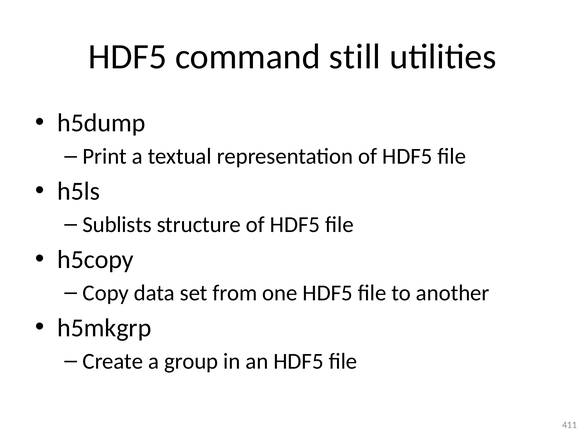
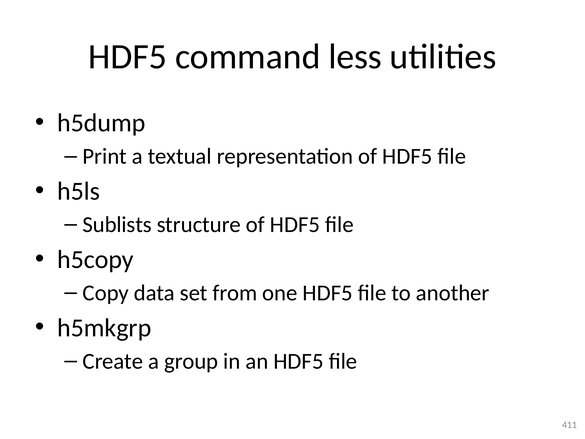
still: still -> less
